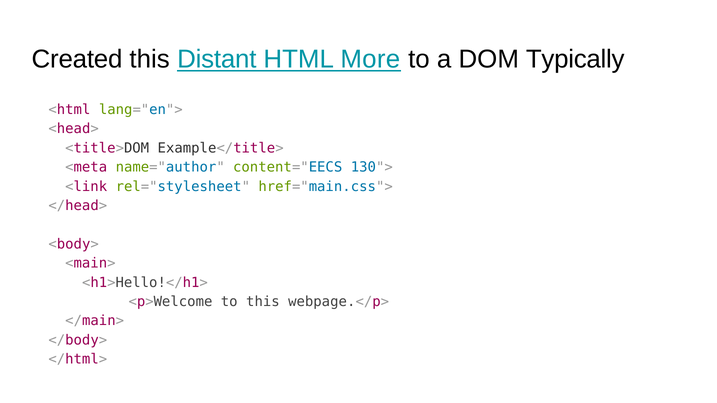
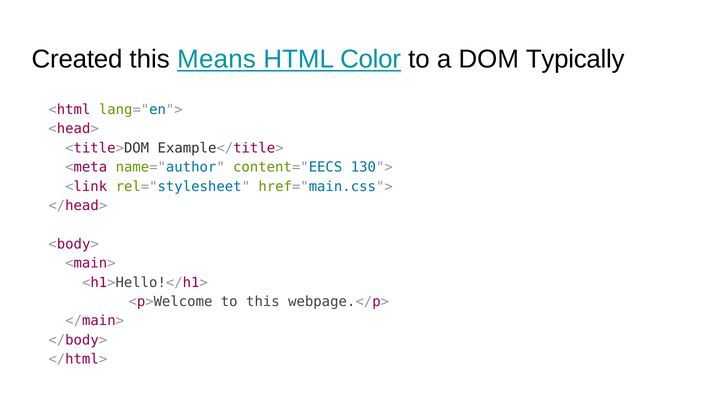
Distant: Distant -> Means
More: More -> Color
